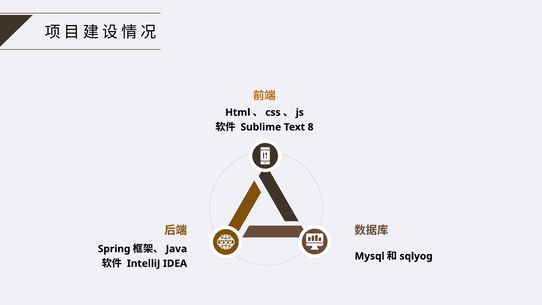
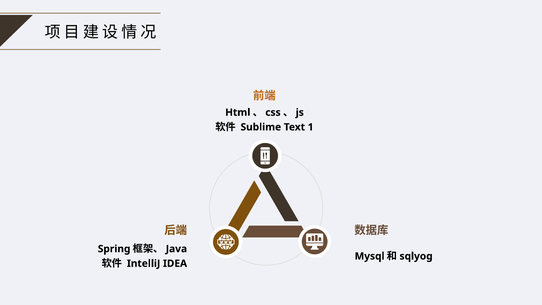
8: 8 -> 1
